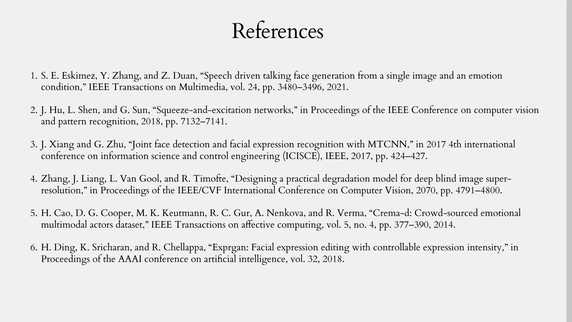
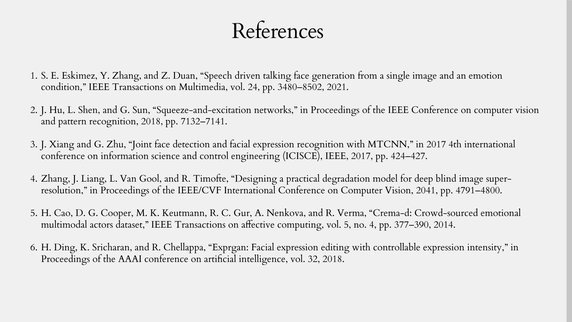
3480–3496: 3480–3496 -> 3480–8502
2070: 2070 -> 2041
